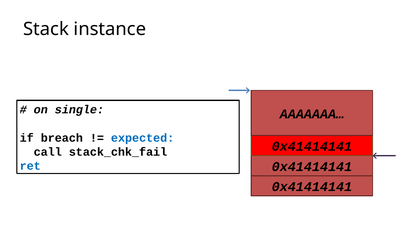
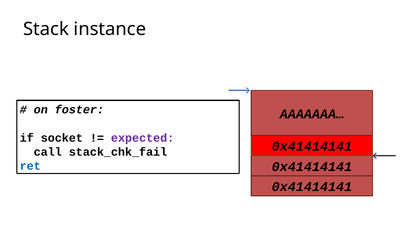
single: single -> foster
breach: breach -> socket
expected colour: blue -> purple
